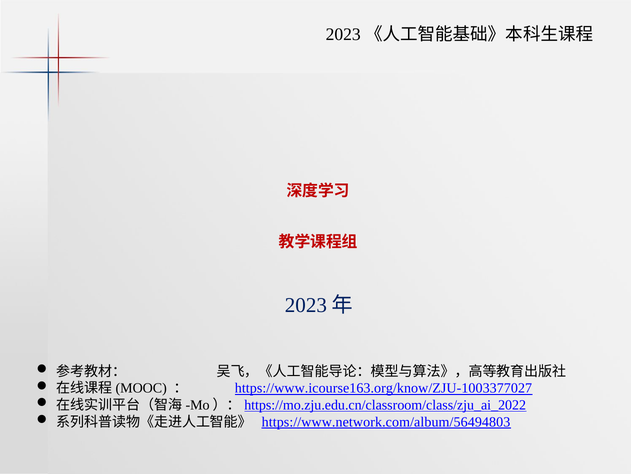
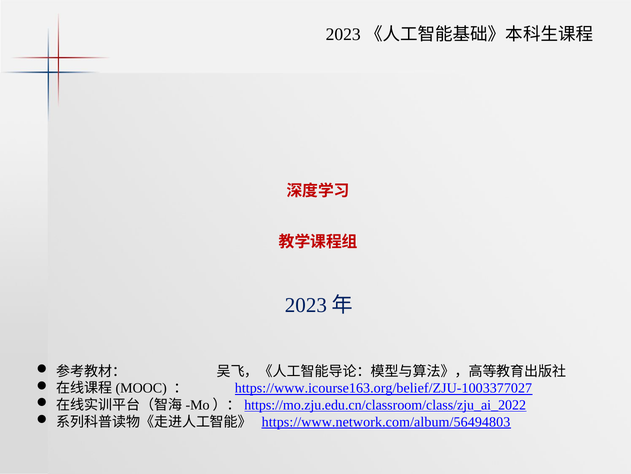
https://www.icourse163.org/know/ZJU-1003377027: https://www.icourse163.org/know/ZJU-1003377027 -> https://www.icourse163.org/belief/ZJU-1003377027
